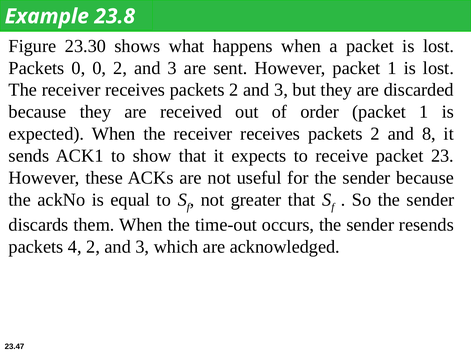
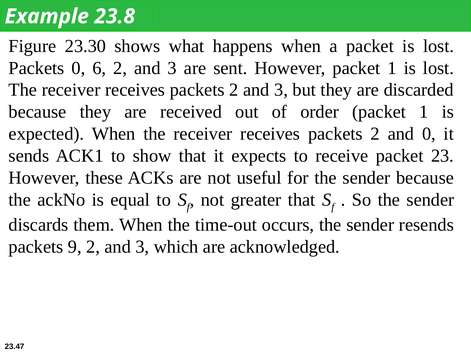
0 0: 0 -> 6
and 8: 8 -> 0
4: 4 -> 9
